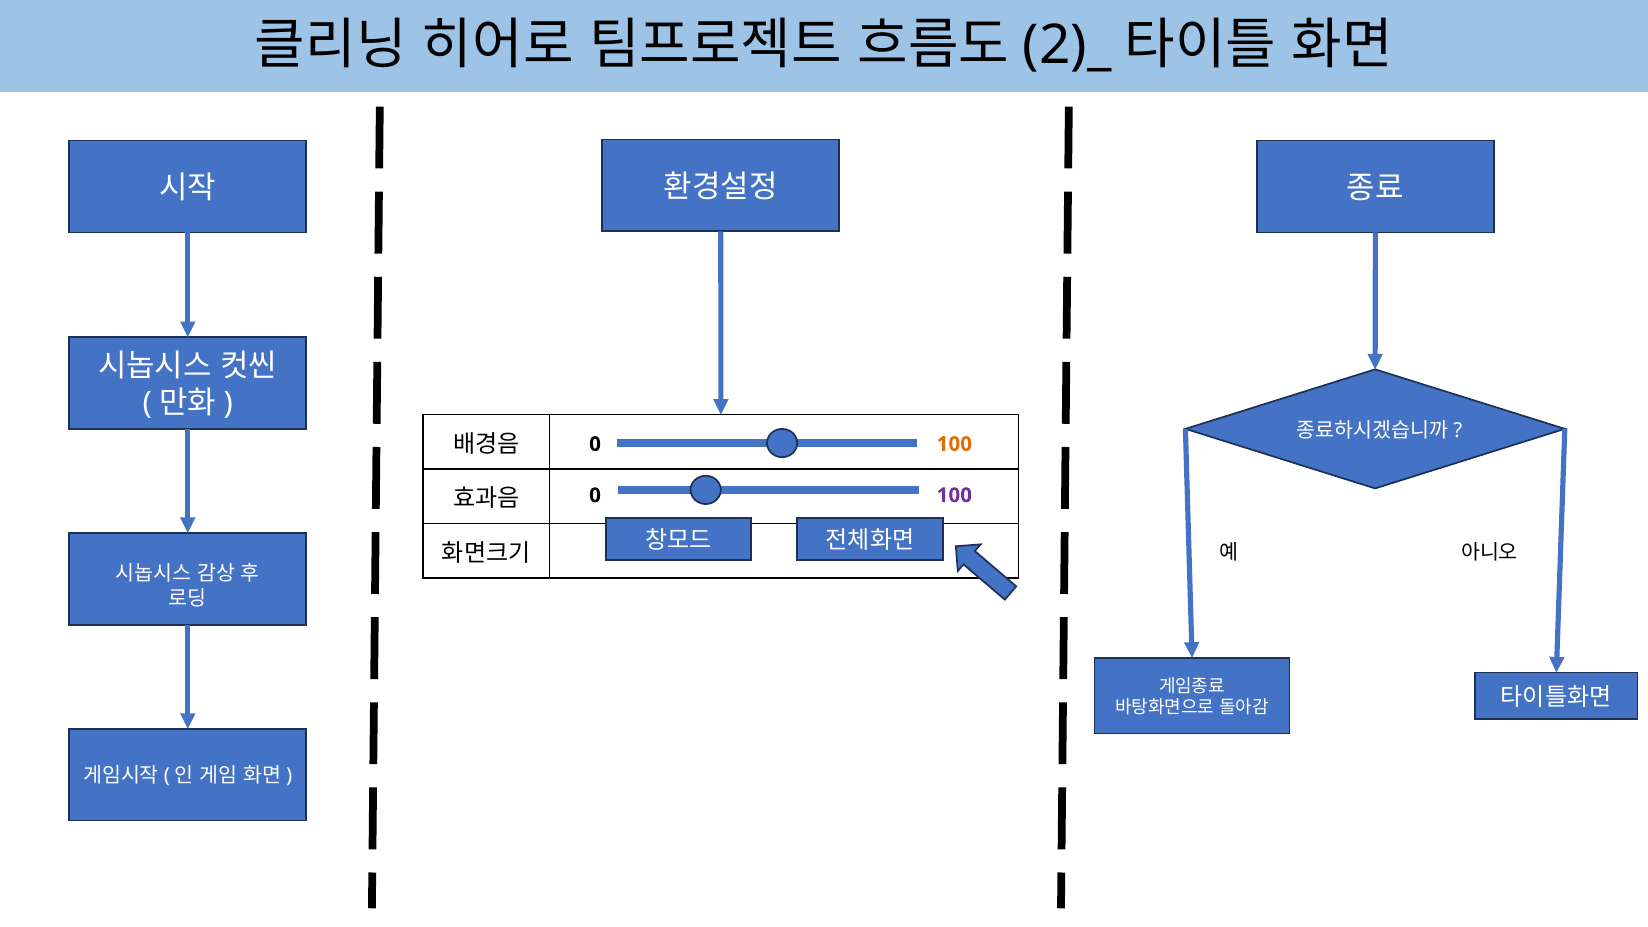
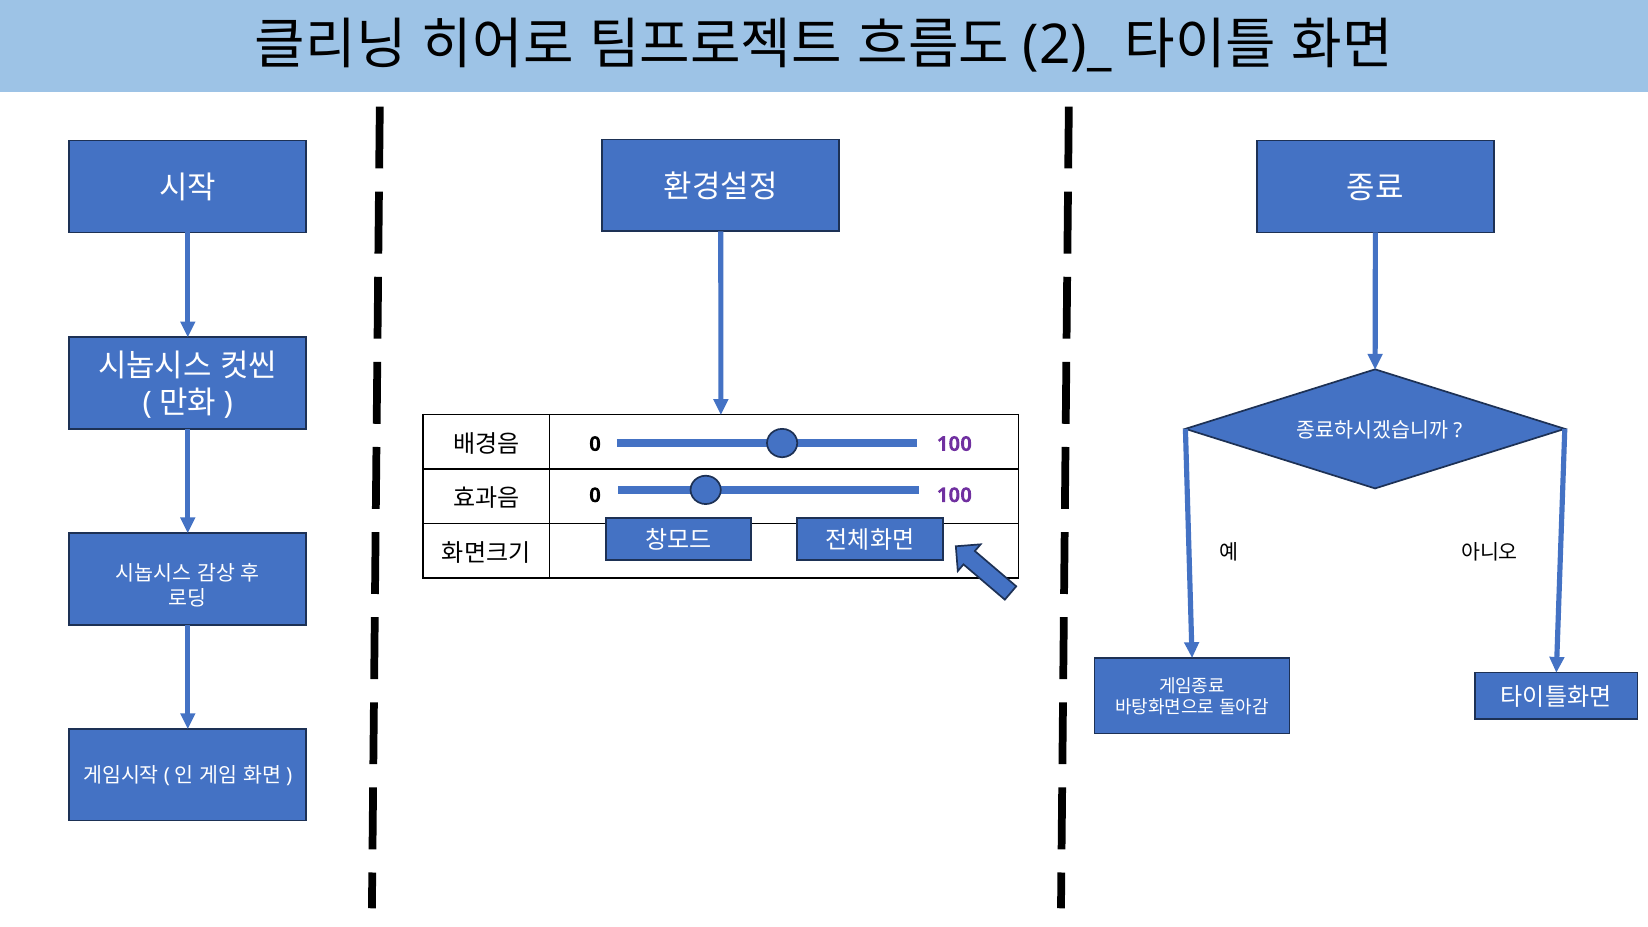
100 at (954, 444) colour: orange -> purple
